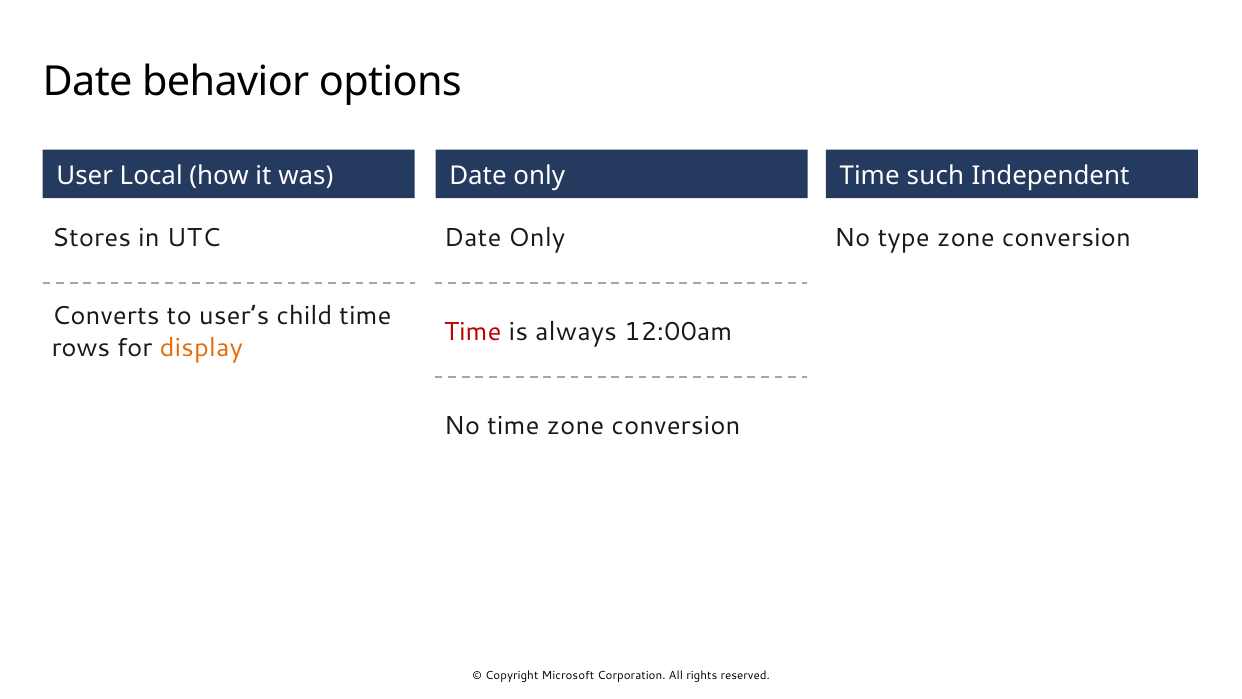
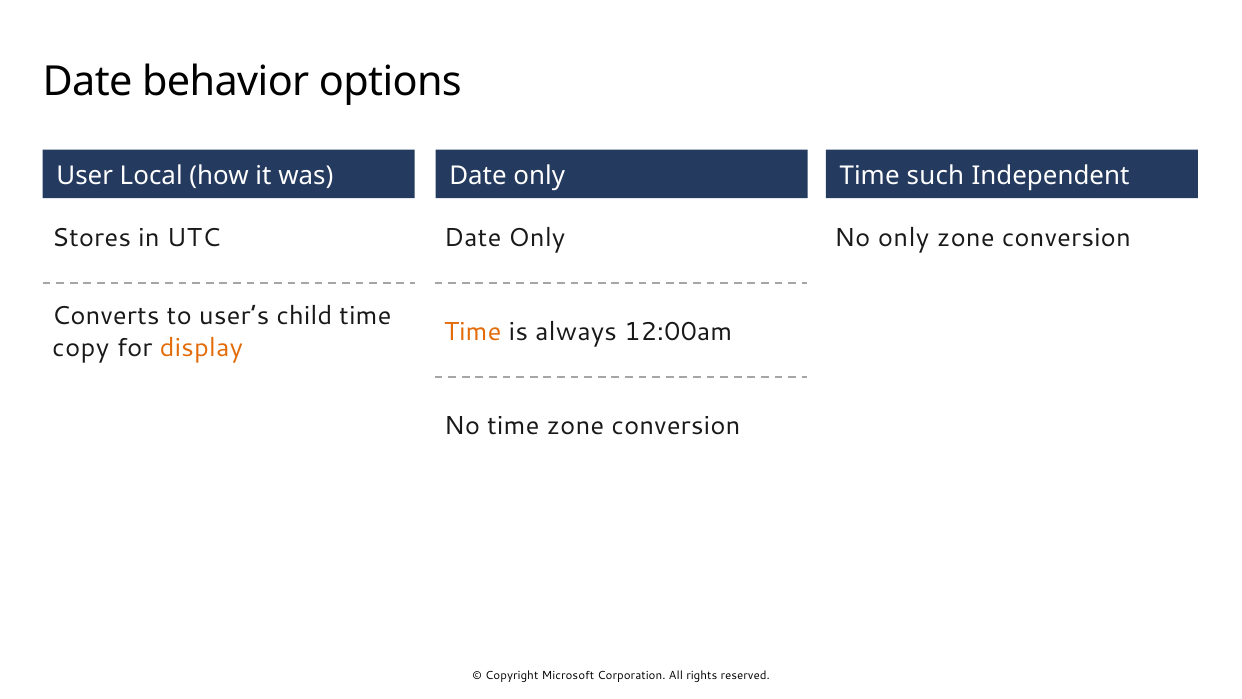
No type: type -> only
Time at (473, 332) colour: red -> orange
rows: rows -> copy
